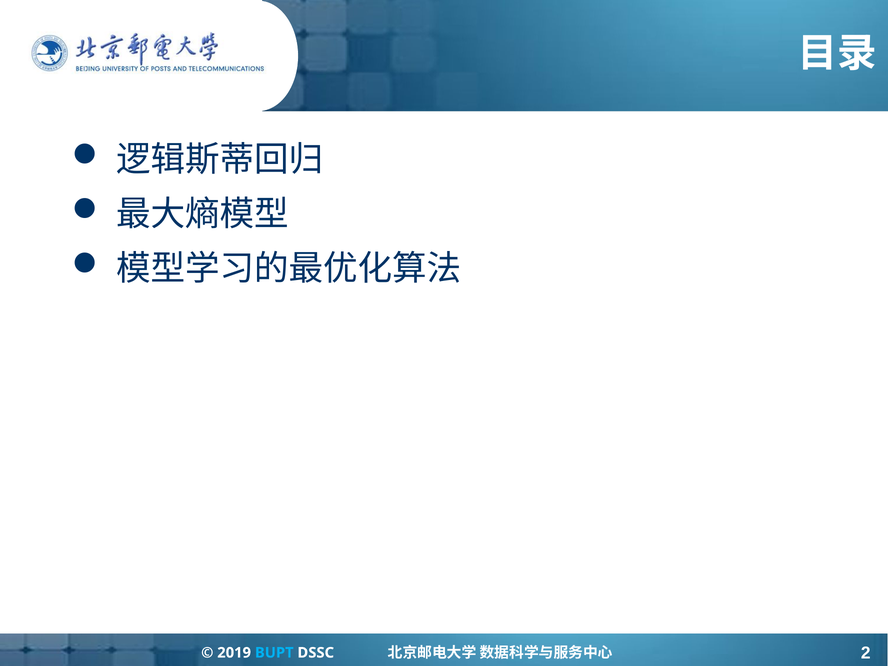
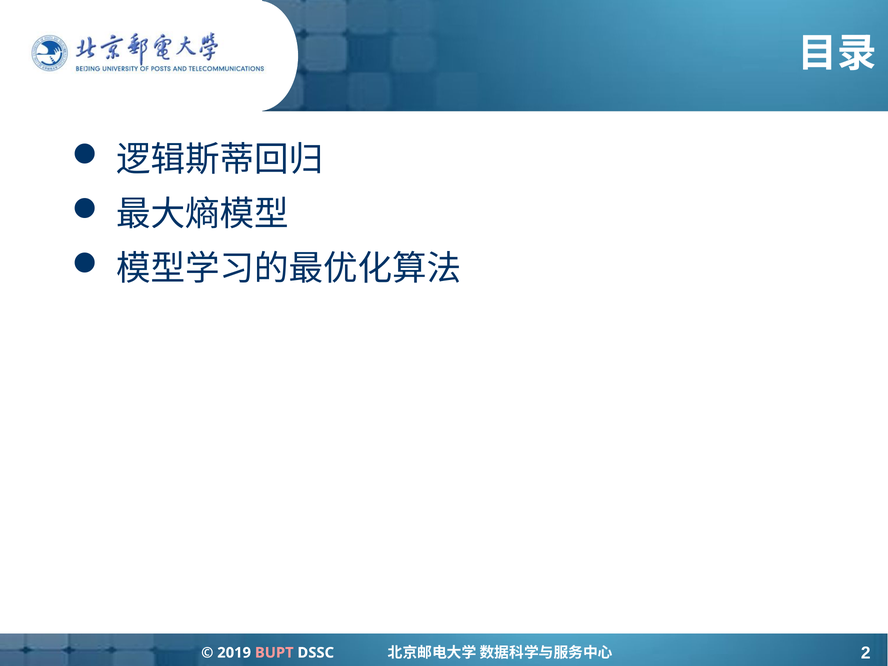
BUPT colour: light blue -> pink
